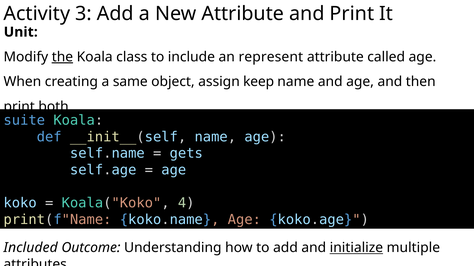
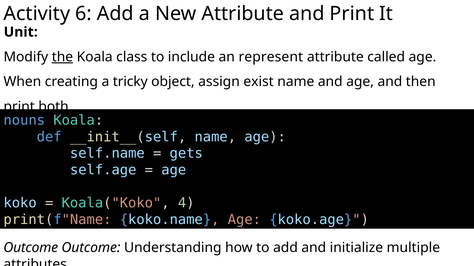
3: 3 -> 6
same: same -> tricky
keep: keep -> exist
suite: suite -> nouns
Included at (31, 248): Included -> Outcome
initialize underline: present -> none
